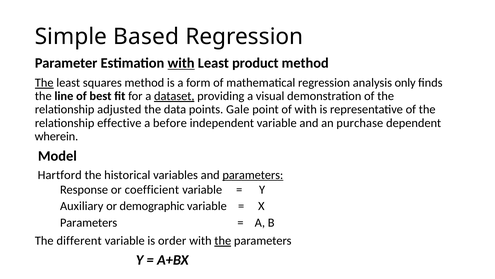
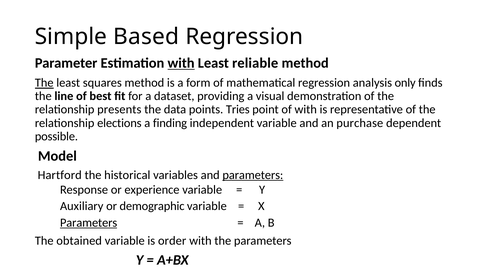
product: product -> reliable
dataset underline: present -> none
adjusted: adjusted -> presents
Gale: Gale -> Tries
effective: effective -> elections
before: before -> finding
wherein: wherein -> possible
coefficient: coefficient -> experience
Parameters at (89, 222) underline: none -> present
different: different -> obtained
the at (223, 240) underline: present -> none
